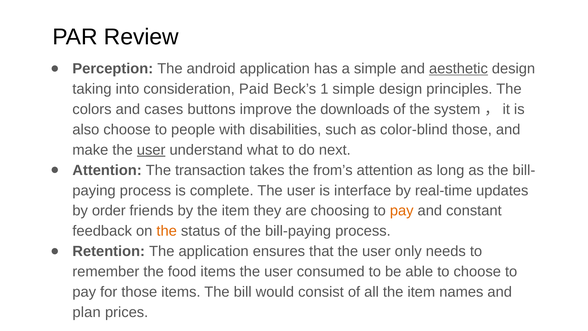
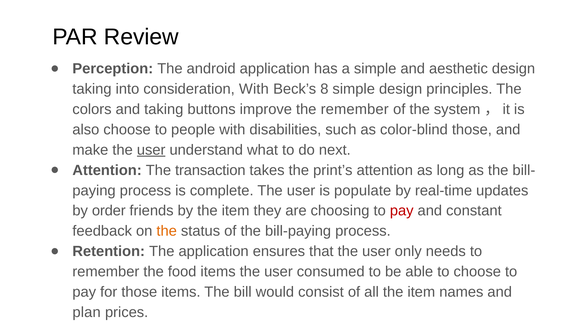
aesthetic underline: present -> none
consideration Paid: Paid -> With
1: 1 -> 8
and cases: cases -> taking
the downloads: downloads -> remember
from’s: from’s -> print’s
interface: interface -> populate
pay at (402, 211) colour: orange -> red
